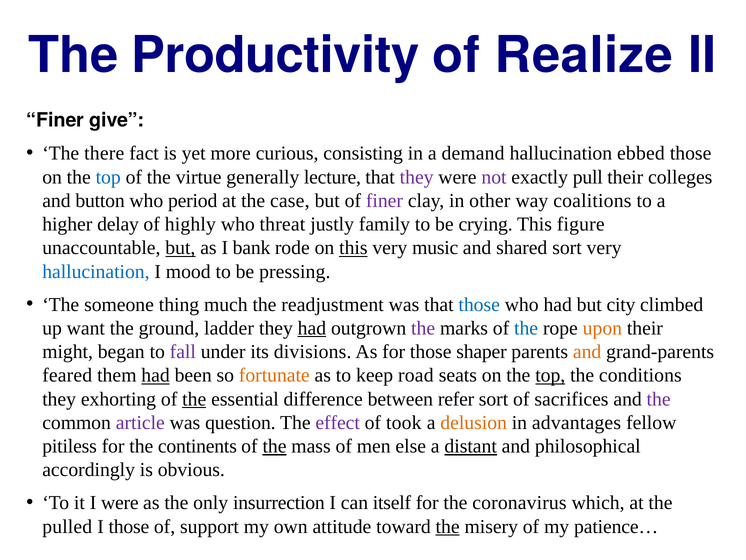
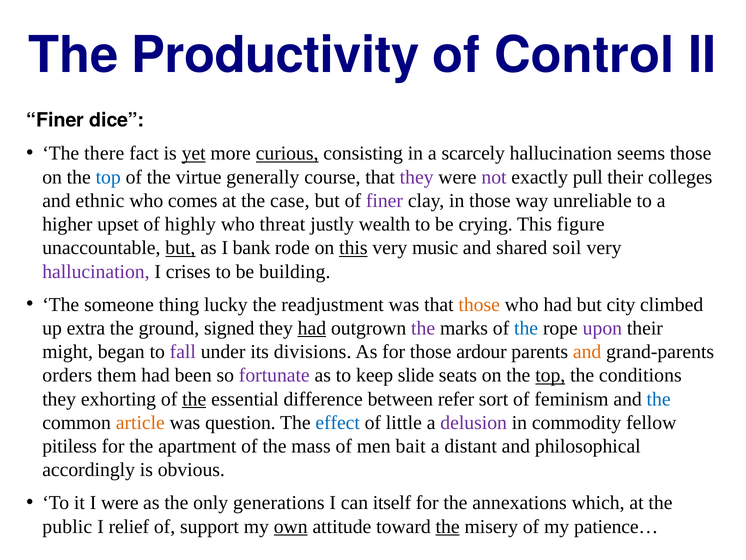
Realize: Realize -> Control
give: give -> dice
yet underline: none -> present
curious underline: none -> present
demand: demand -> scarcely
ebbed: ebbed -> seems
lecture: lecture -> course
button: button -> ethnic
period: period -> comes
in other: other -> those
coalitions: coalitions -> unreliable
delay: delay -> upset
family: family -> wealth
shared sort: sort -> soil
hallucination at (96, 271) colour: blue -> purple
mood: mood -> crises
pressing: pressing -> building
much: much -> lucky
those at (479, 304) colour: blue -> orange
want: want -> extra
ladder: ladder -> signed
upon colour: orange -> purple
shaper: shaper -> ardour
feared: feared -> orders
had at (156, 375) underline: present -> none
fortunate colour: orange -> purple
road: road -> slide
sacrifices: sacrifices -> feminism
the at (659, 399) colour: purple -> blue
article colour: purple -> orange
effect colour: purple -> blue
took: took -> little
delusion colour: orange -> purple
advantages: advantages -> commodity
continents: continents -> apartment
the at (275, 446) underline: present -> none
else: else -> bait
distant underline: present -> none
insurrection: insurrection -> generations
coronavirus: coronavirus -> annexations
pulled: pulled -> public
I those: those -> relief
own underline: none -> present
